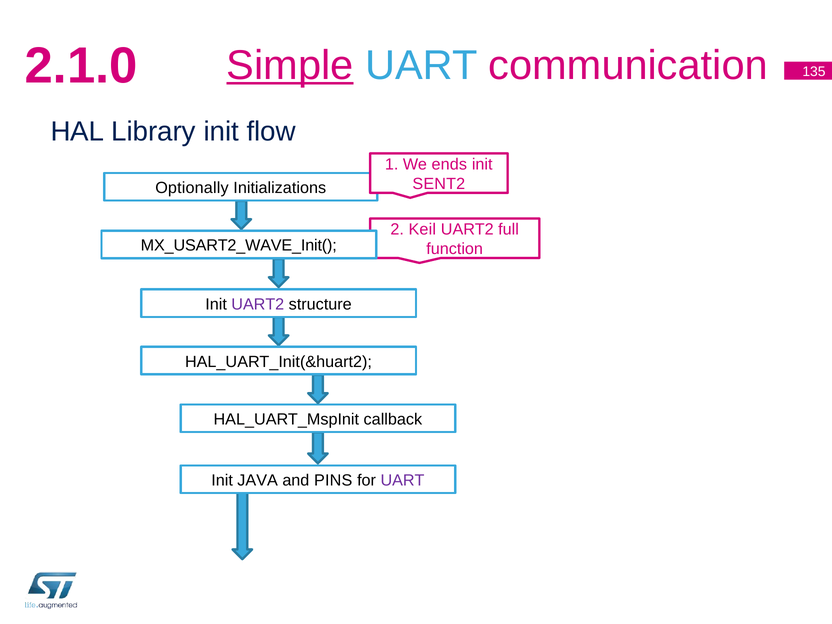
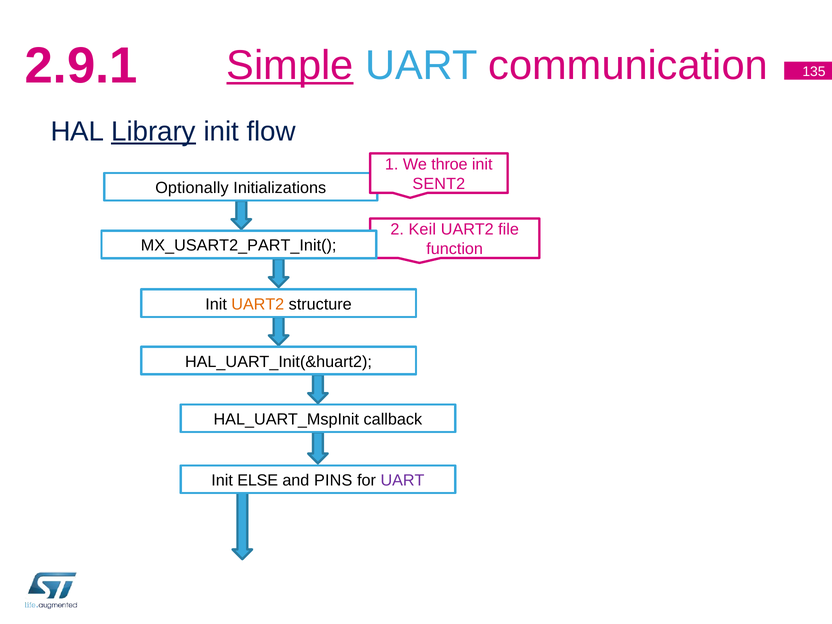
2.1.0: 2.1.0 -> 2.9.1
Library underline: none -> present
ends: ends -> throe
full: full -> file
MX_USART2_WAVE_Init(: MX_USART2_WAVE_Init( -> MX_USART2_PART_Init(
UART2 at (258, 304) colour: purple -> orange
JAVA: JAVA -> ELSE
